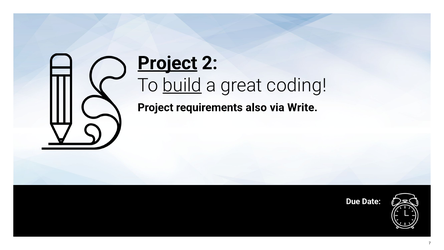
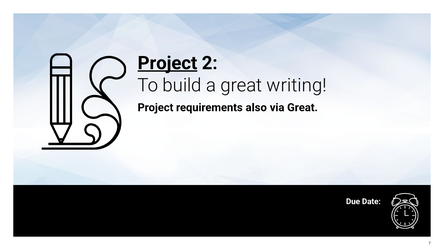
build underline: present -> none
coding: coding -> writing
via Write: Write -> Great
